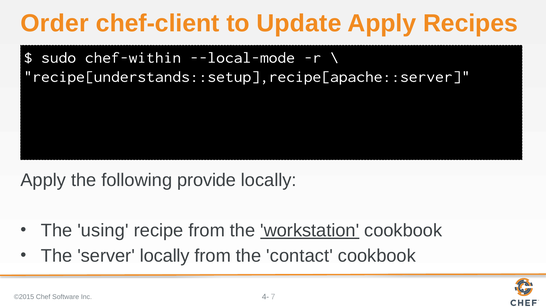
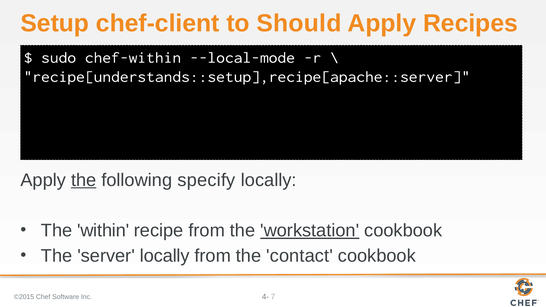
Order: Order -> Setup
Update: Update -> Should
the at (84, 180) underline: none -> present
provide: provide -> specify
using: using -> within
